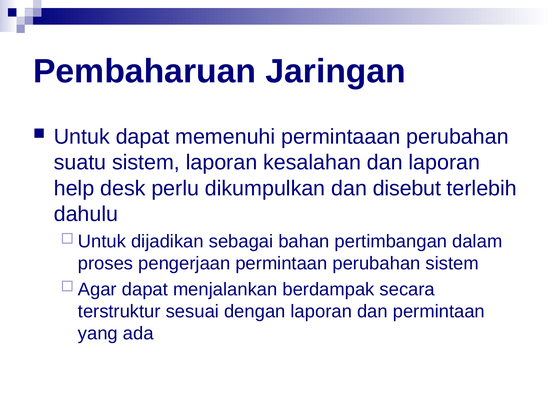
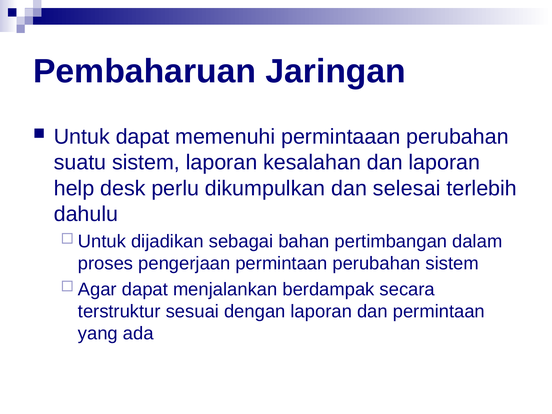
disebut: disebut -> selesai
